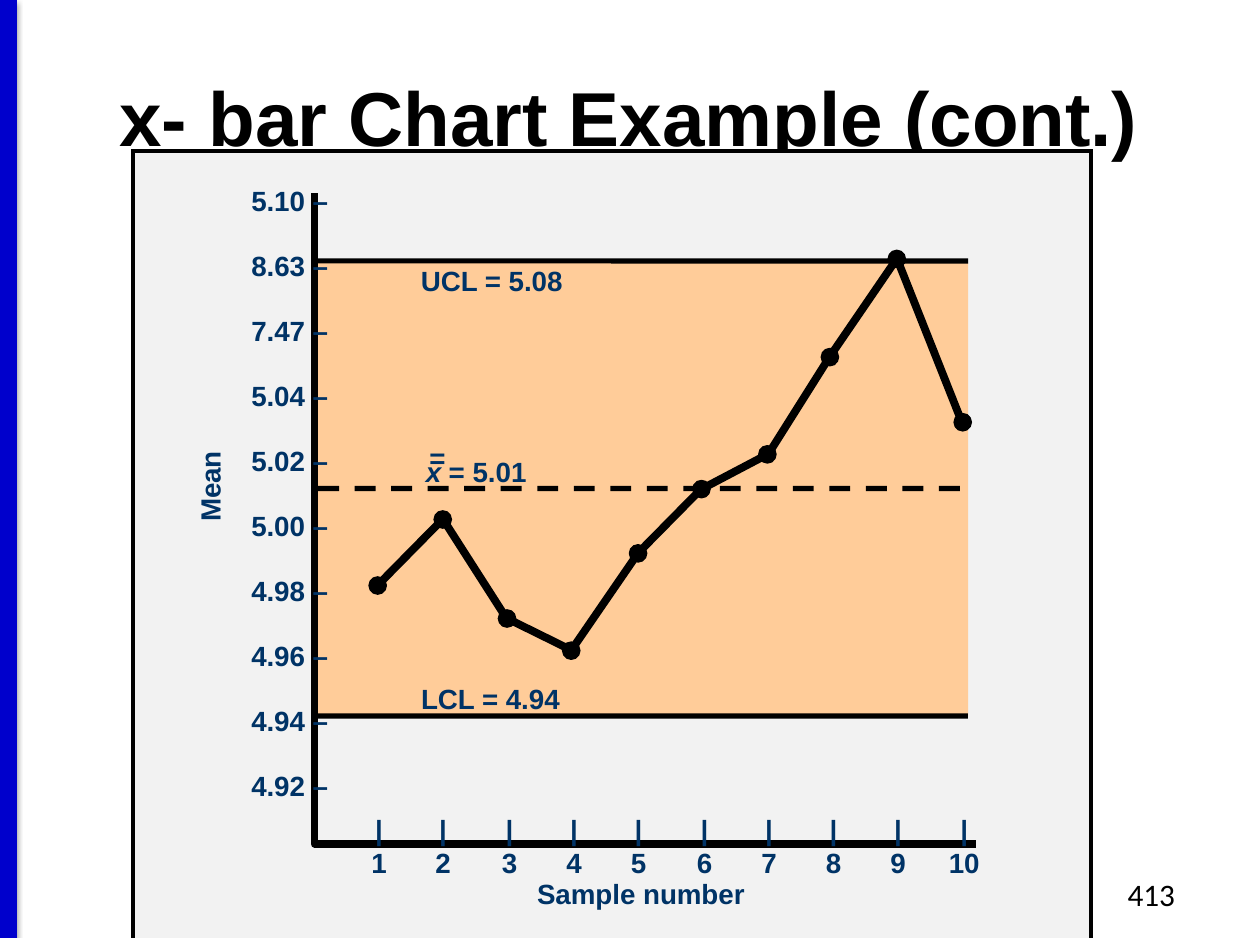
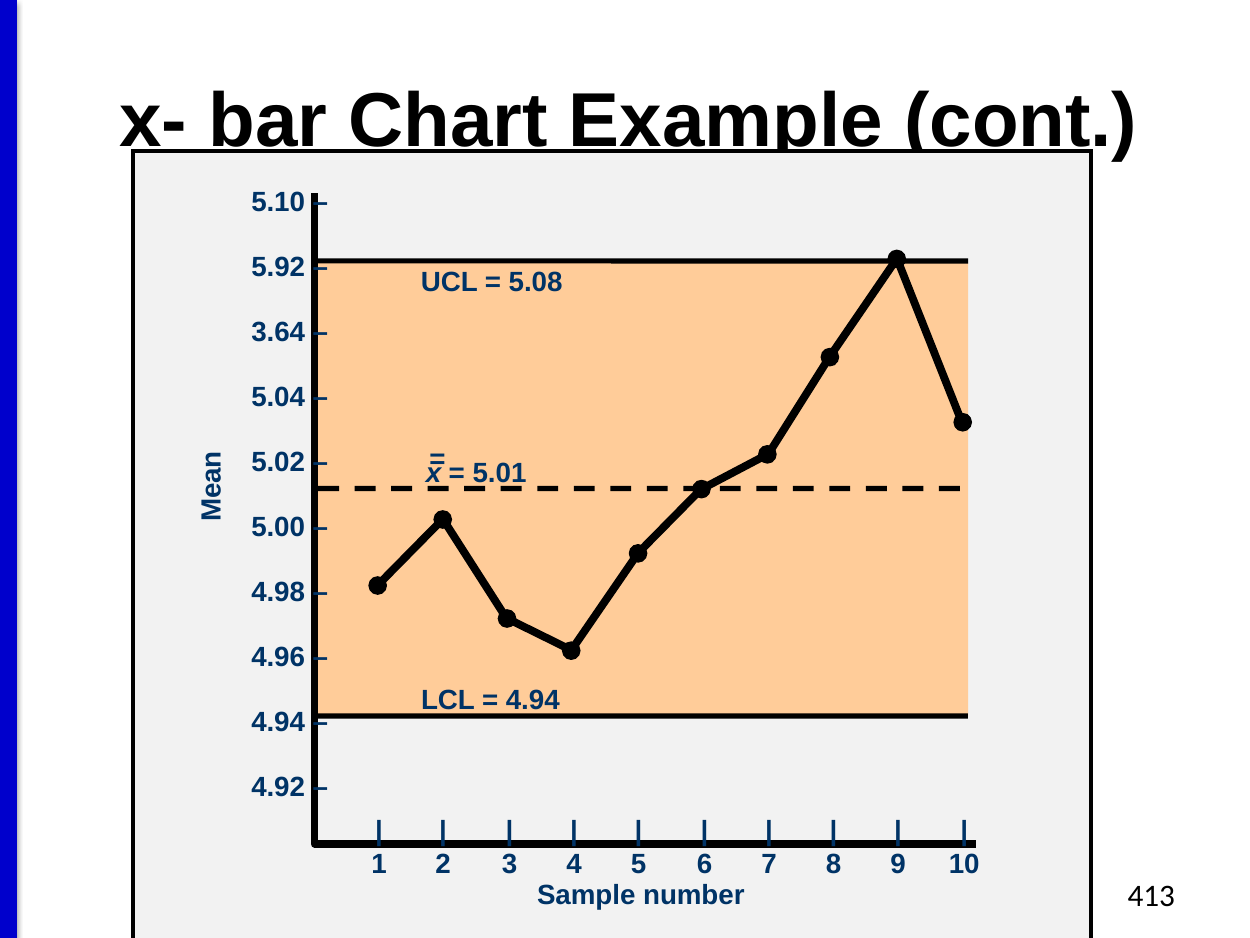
8.63: 8.63 -> 5.92
7.47: 7.47 -> 3.64
